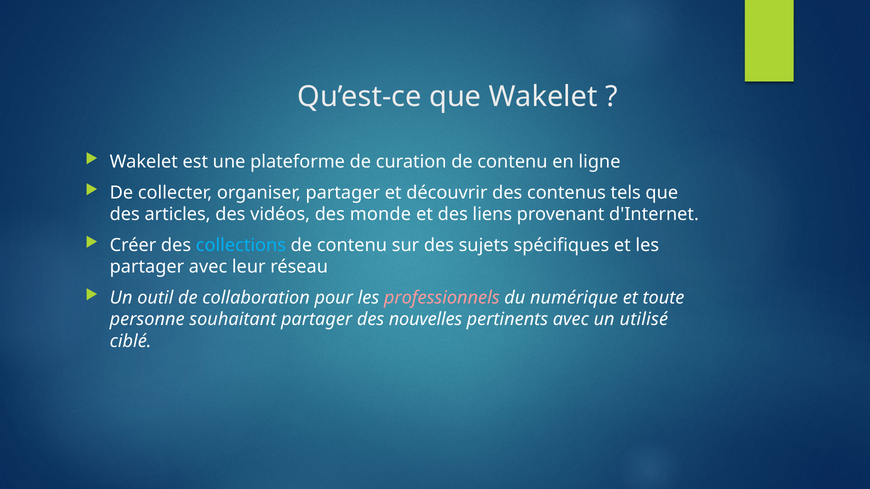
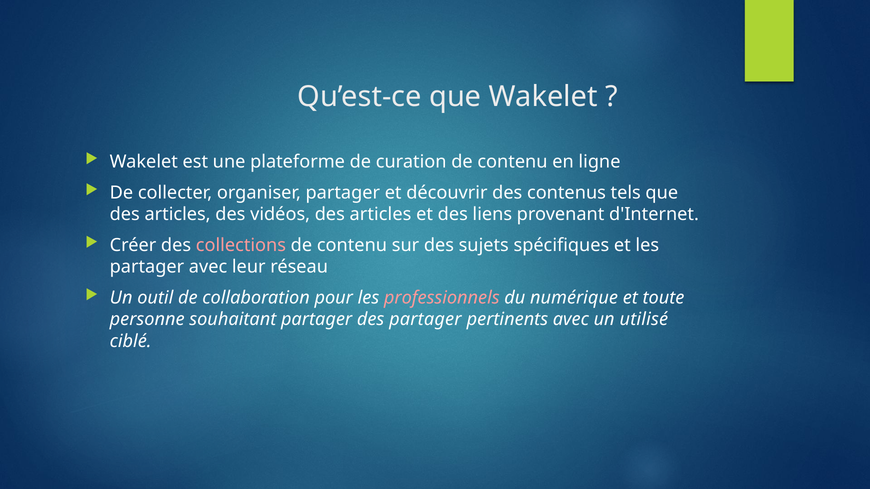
vidéos des monde: monde -> articles
collections colour: light blue -> pink
des nouvelles: nouvelles -> partager
